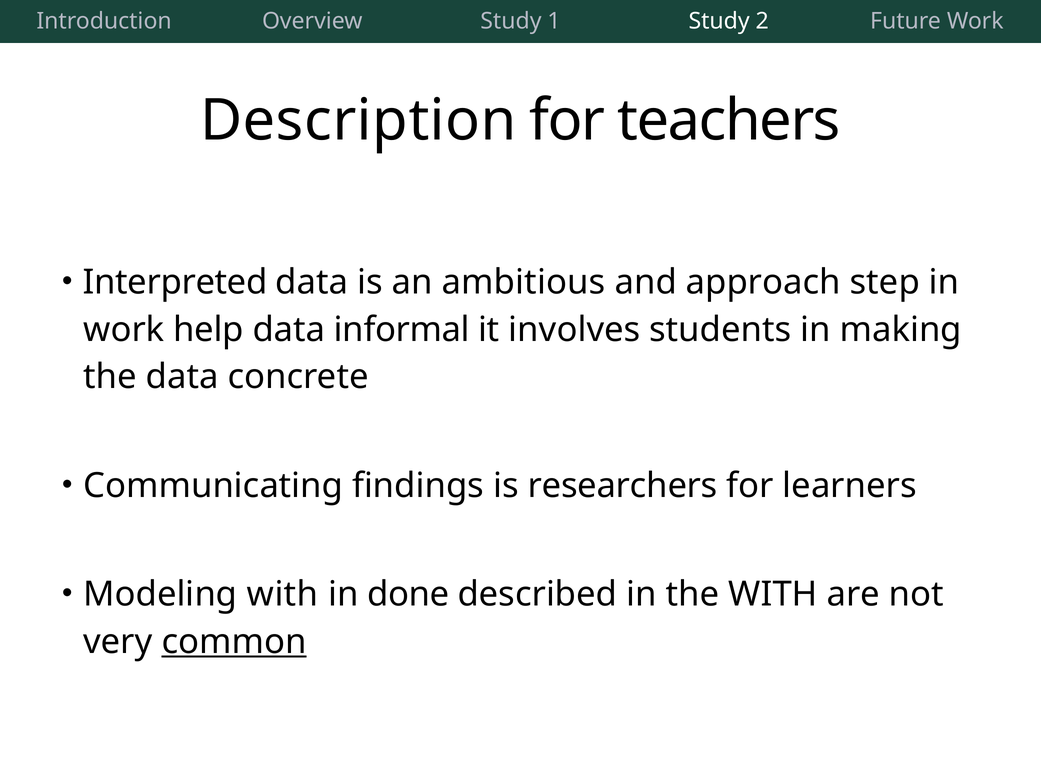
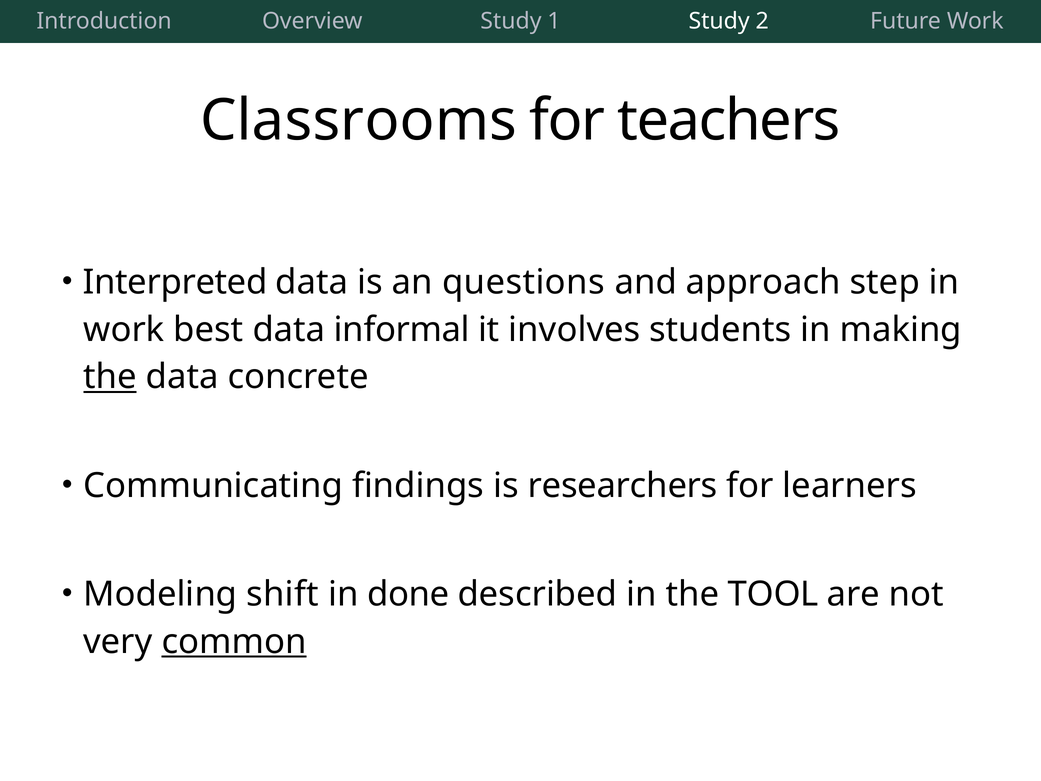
Description: Description -> Classrooms
ambitious: ambitious -> questions
help: help -> best
the at (110, 377) underline: none -> present
Modeling with: with -> shift
the WITH: WITH -> TOOL
